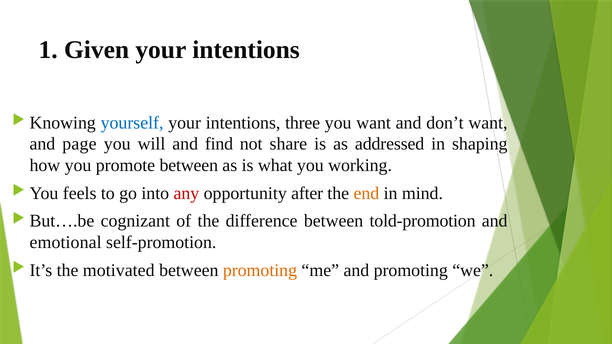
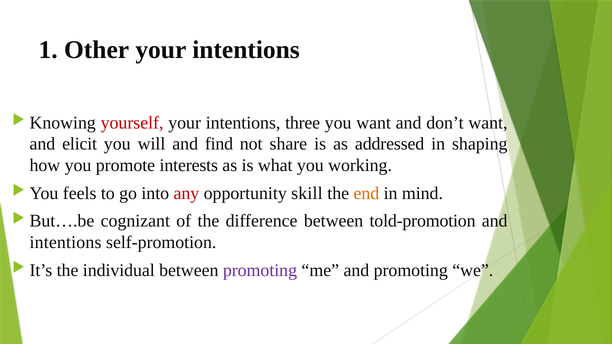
Given: Given -> Other
yourself colour: blue -> red
page: page -> elicit
promote between: between -> interests
after: after -> skill
emotional at (66, 243): emotional -> intentions
motivated: motivated -> individual
promoting at (260, 270) colour: orange -> purple
